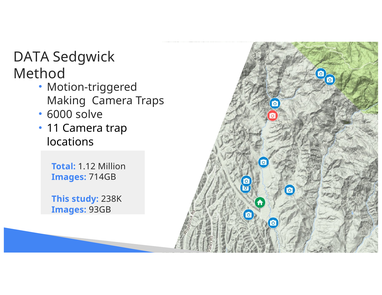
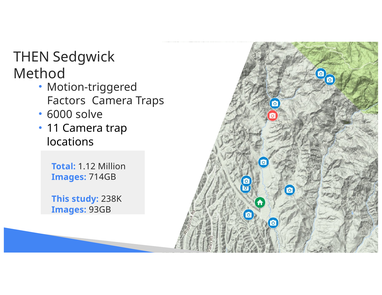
DATA: DATA -> THEN
Making: Making -> Factors
